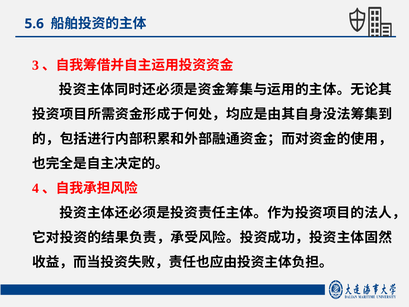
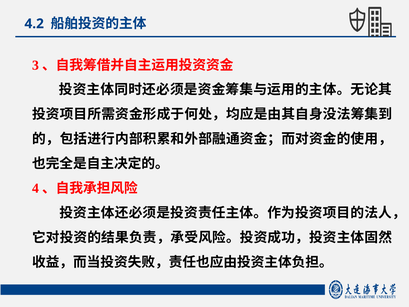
5.6: 5.6 -> 4.2
